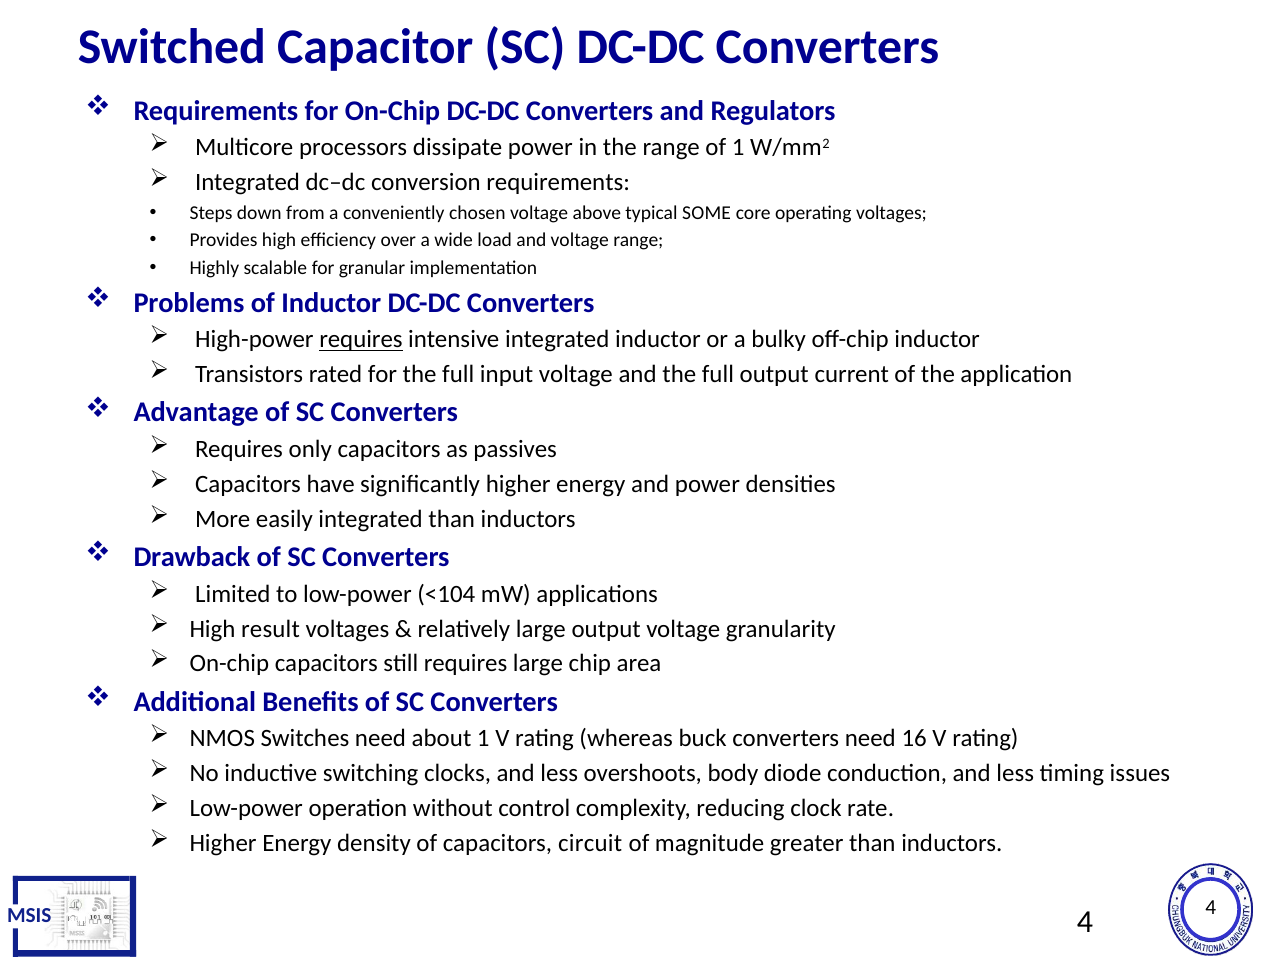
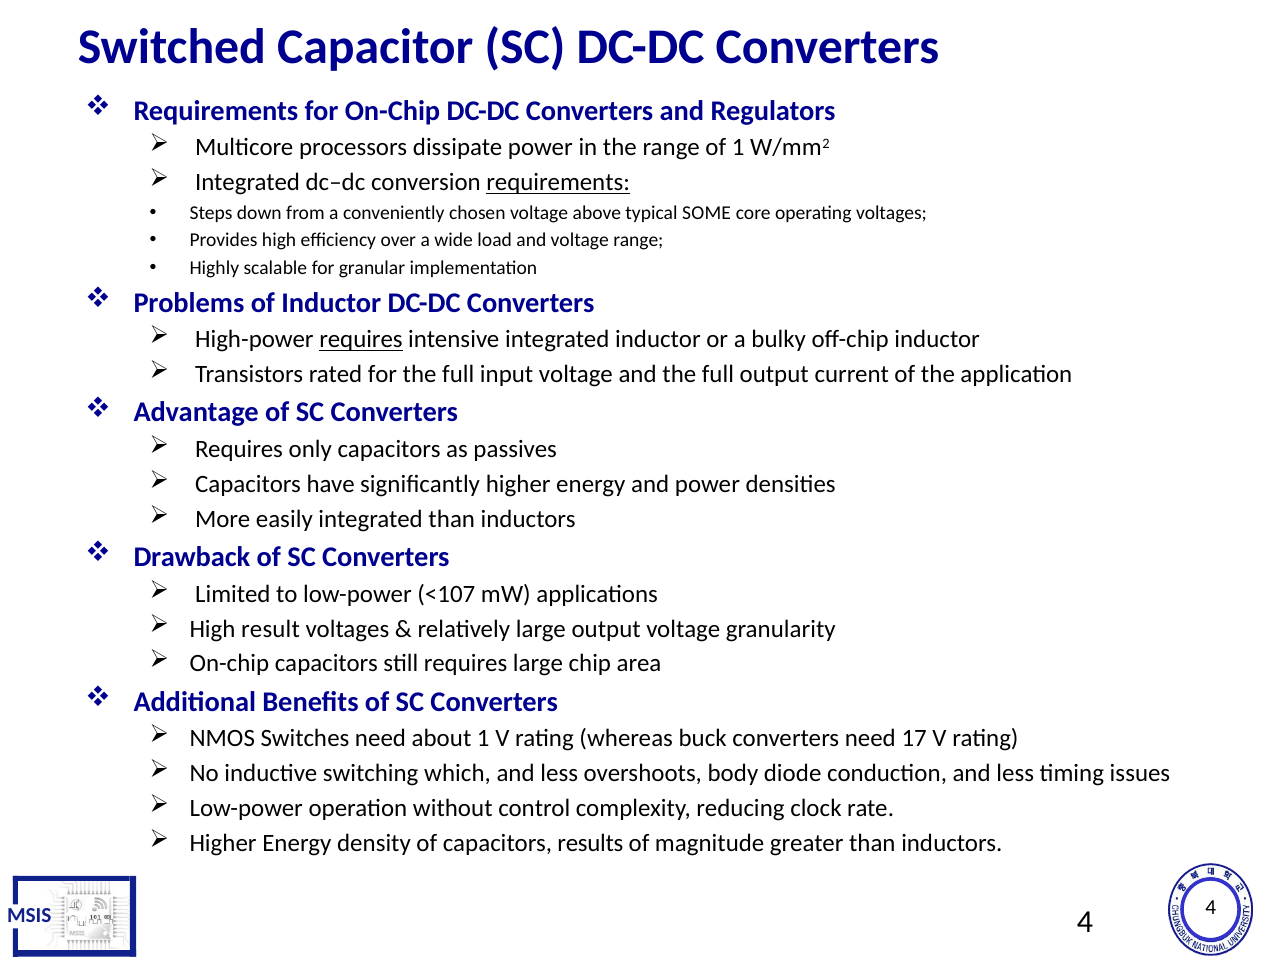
requirements at (558, 183) underline: none -> present
<104: <104 -> <107
16: 16 -> 17
clocks: clocks -> which
circuit: circuit -> results
